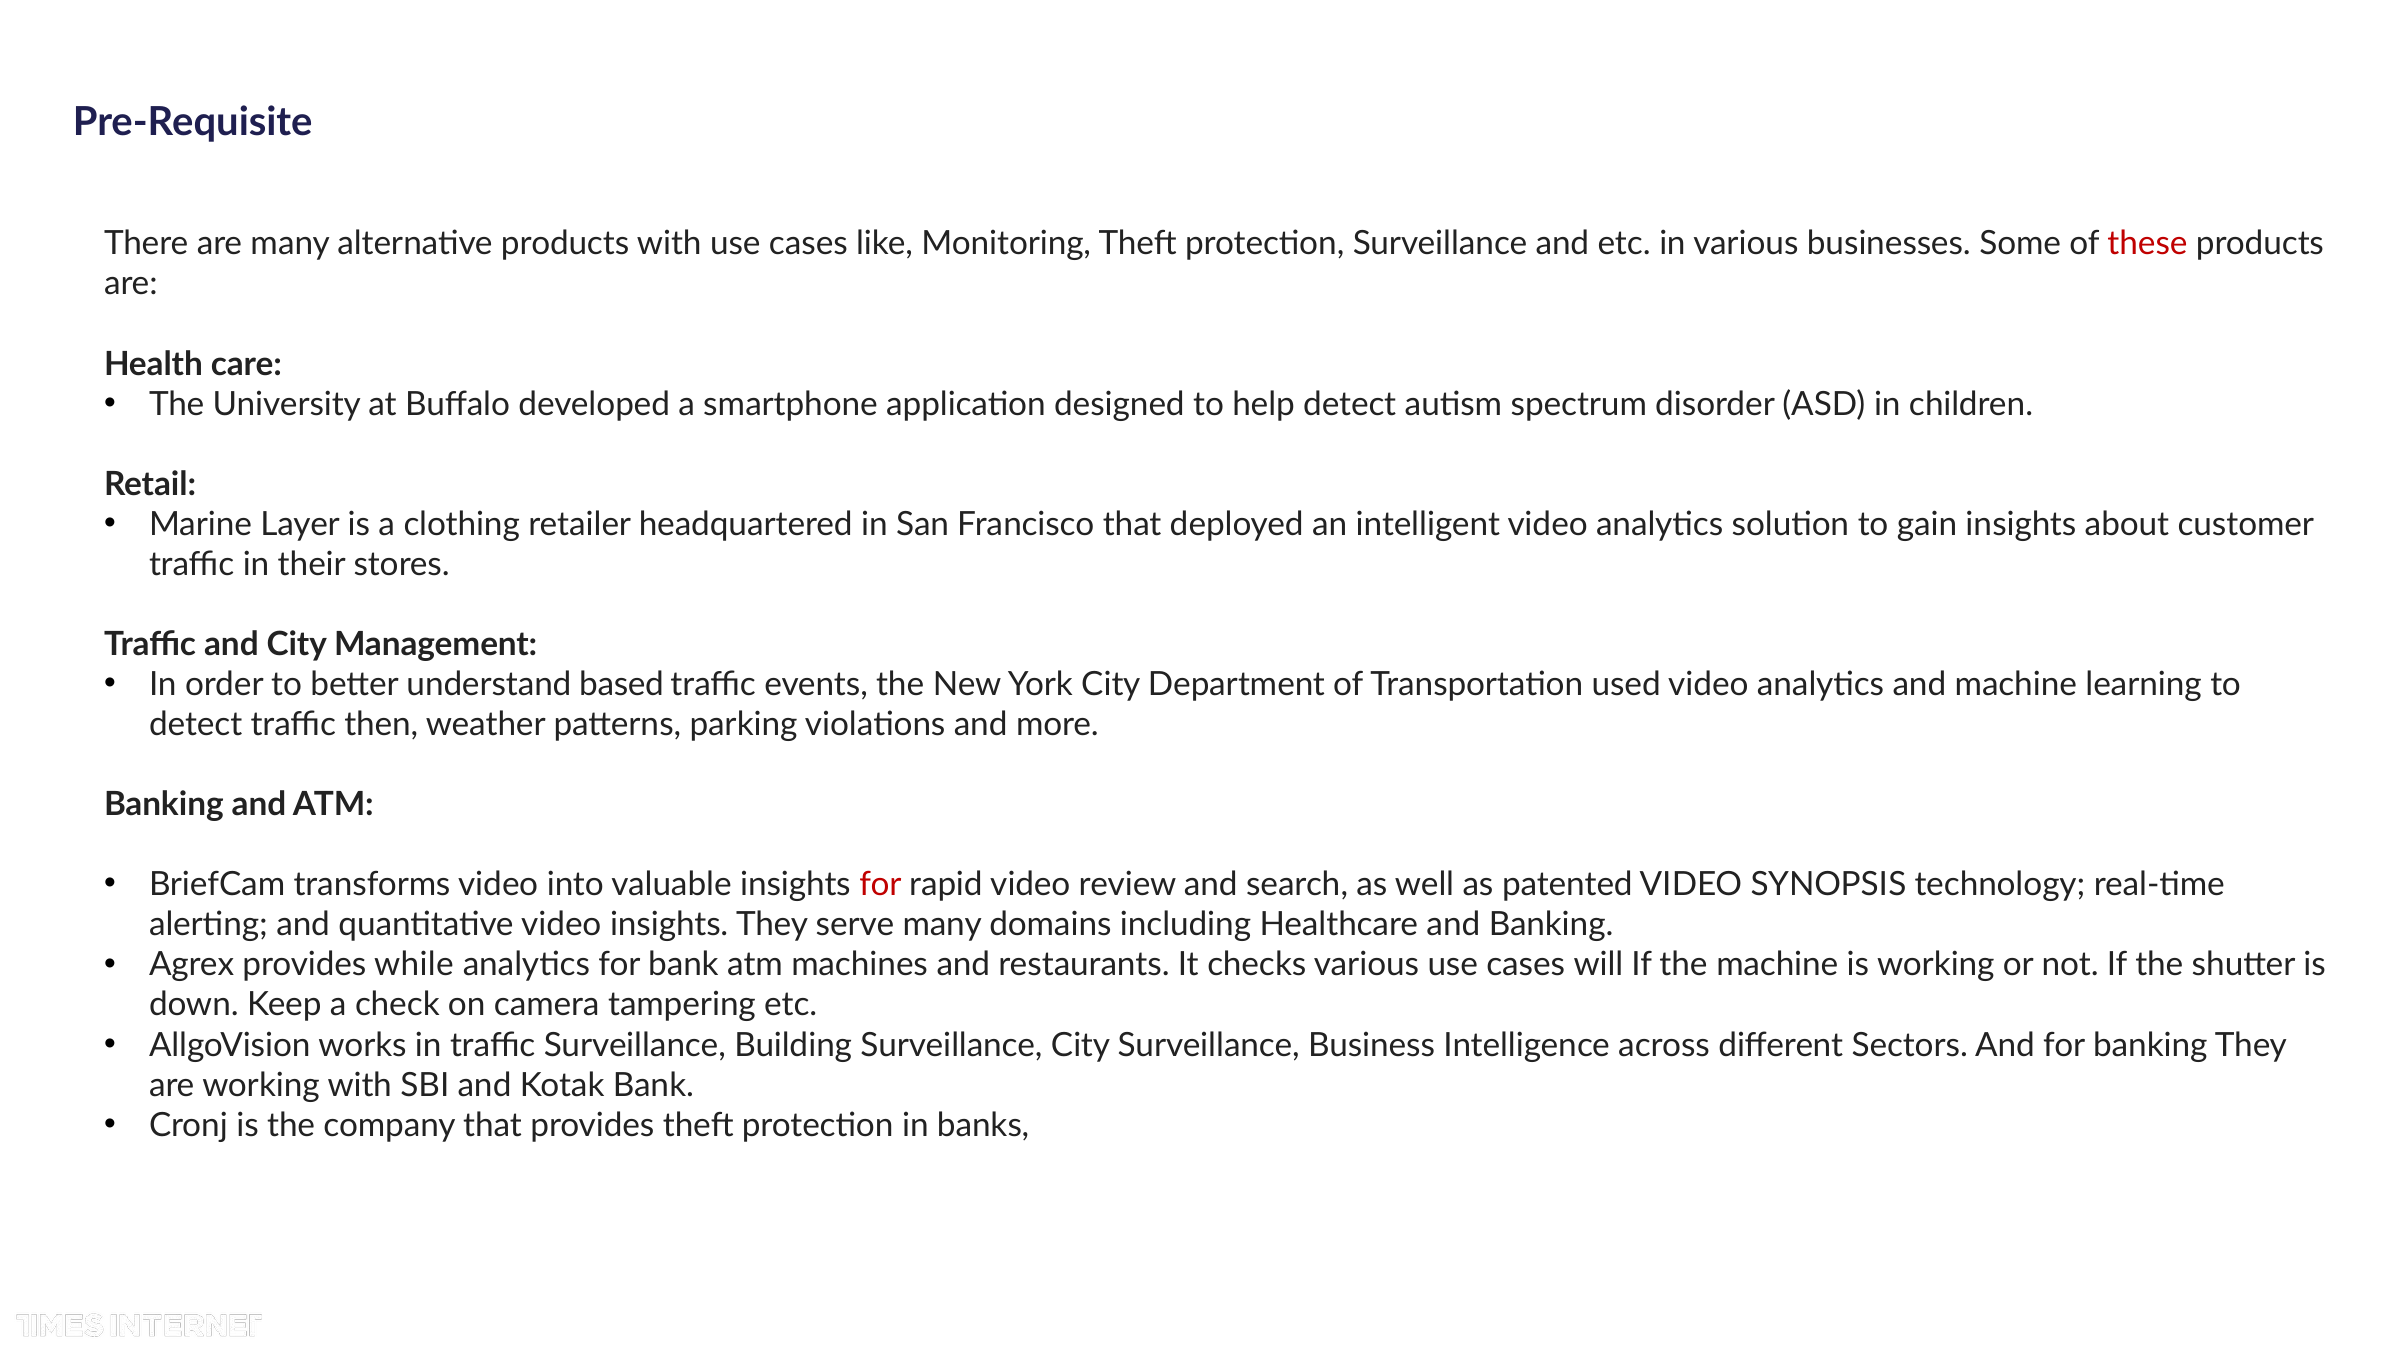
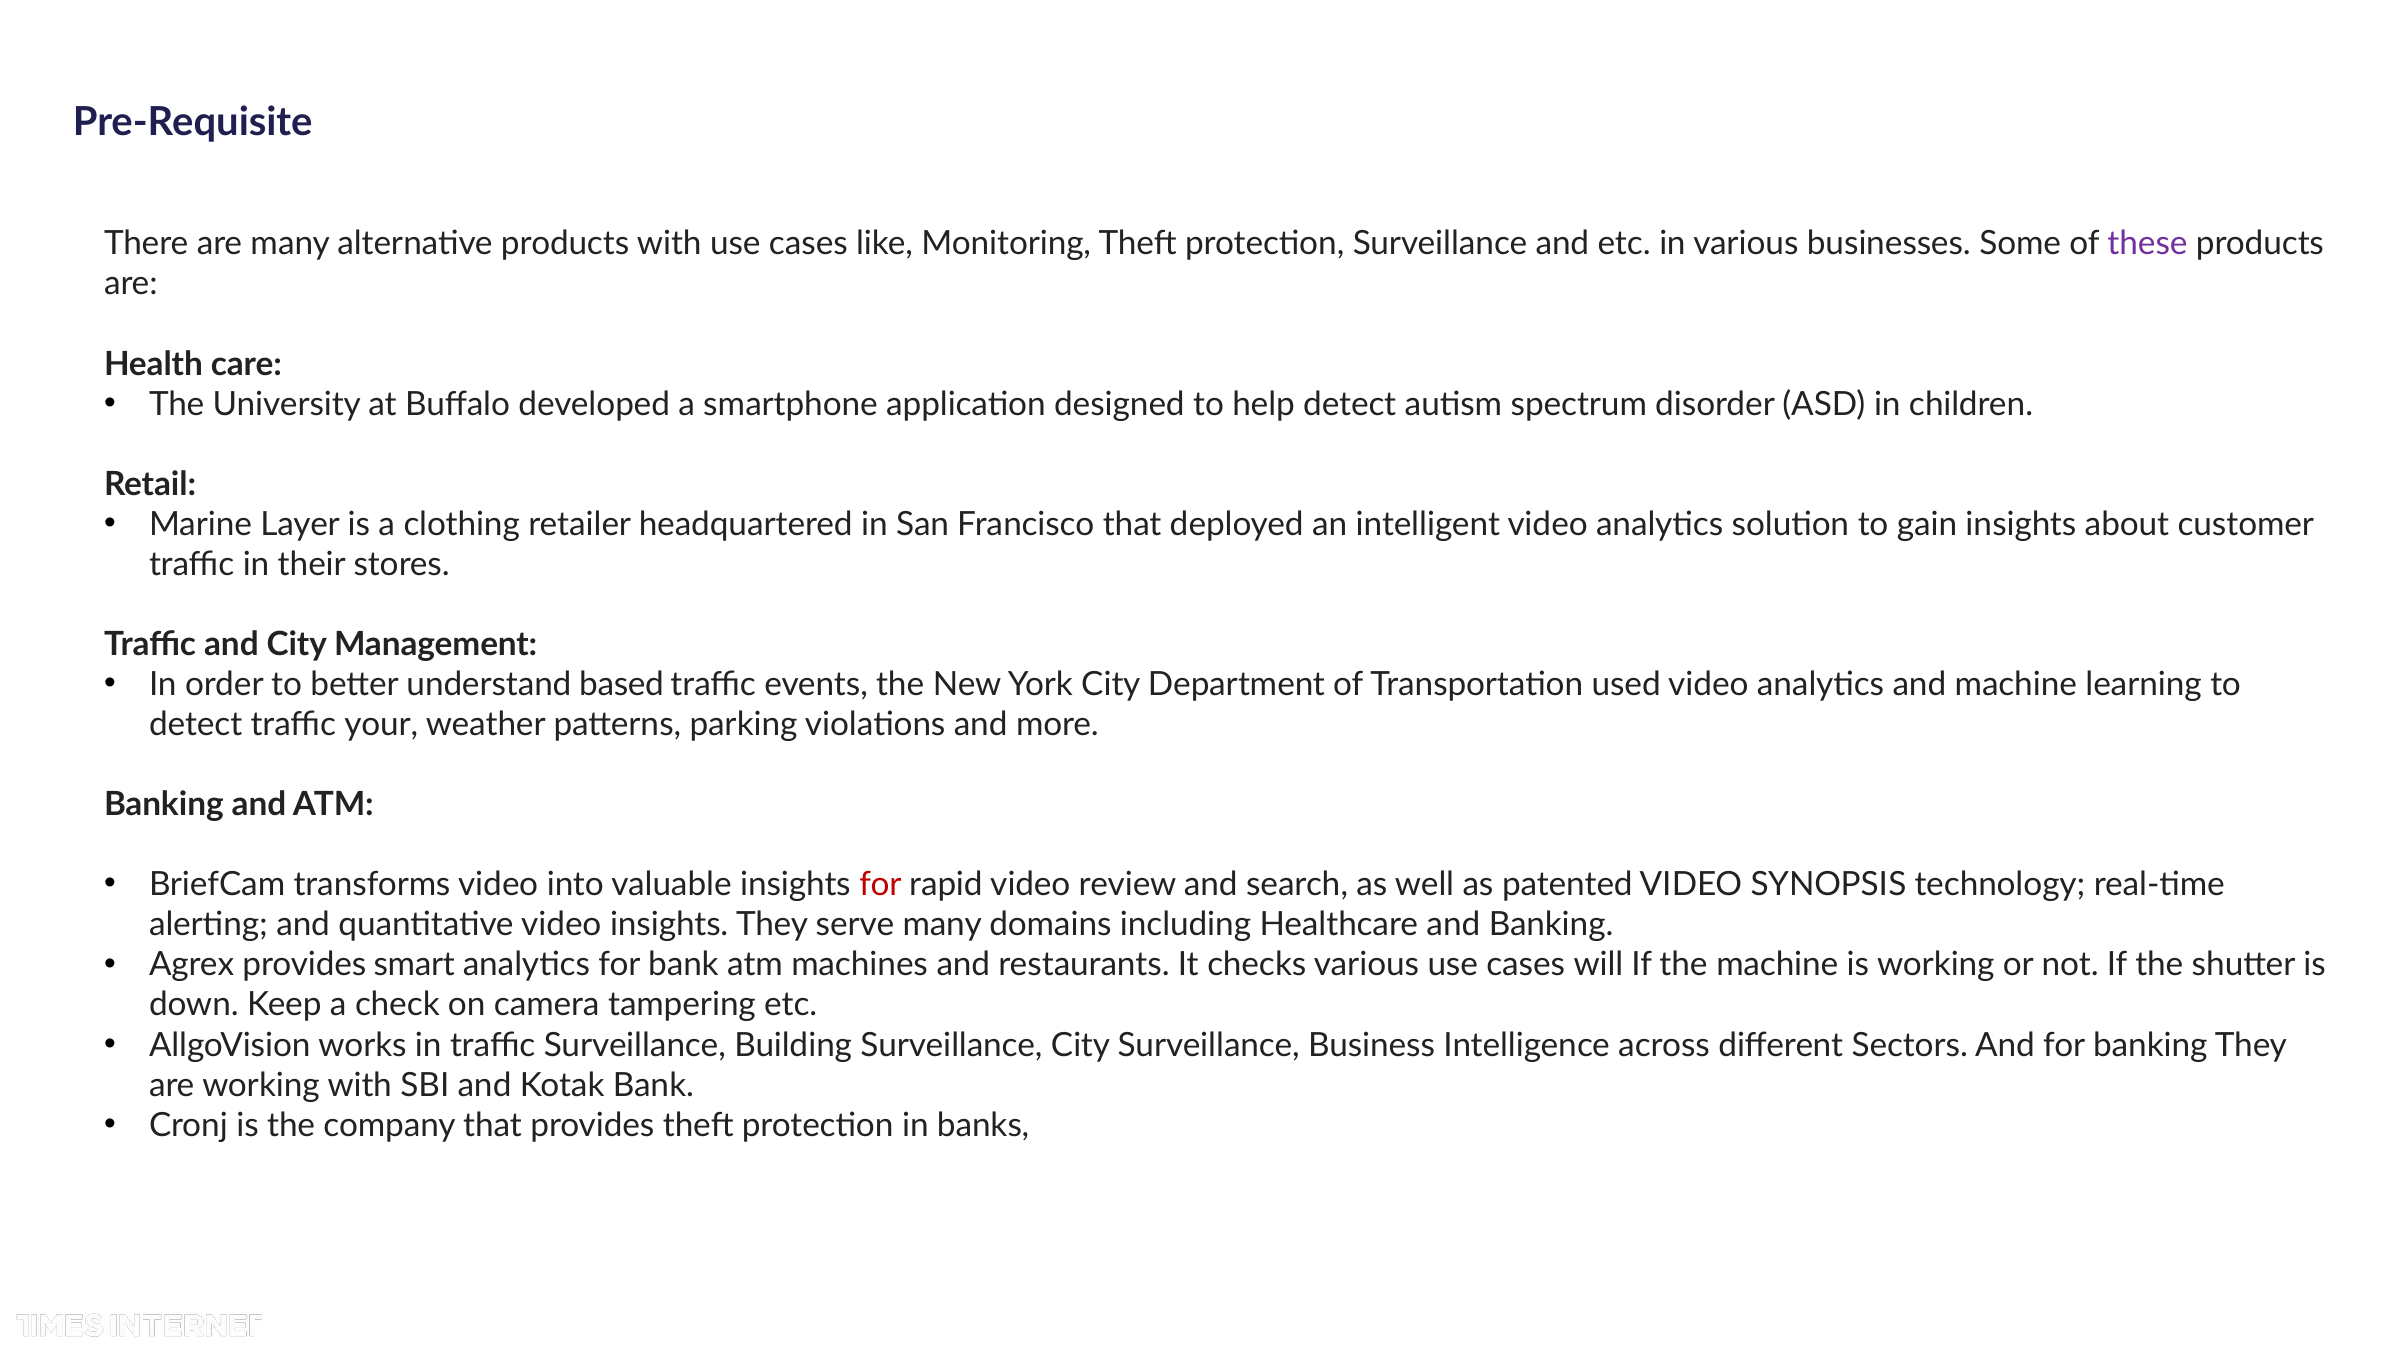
these colour: red -> purple
then: then -> your
while: while -> smart
